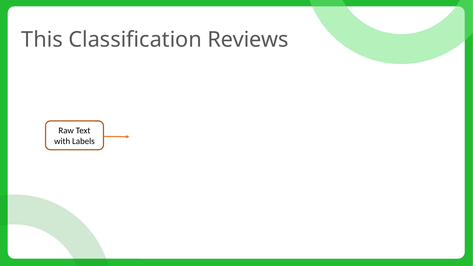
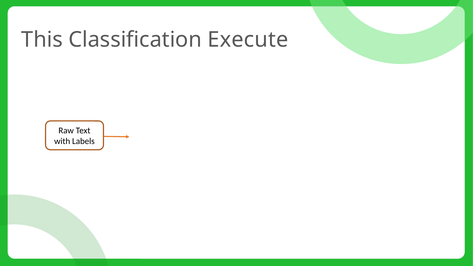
Reviews: Reviews -> Execute
